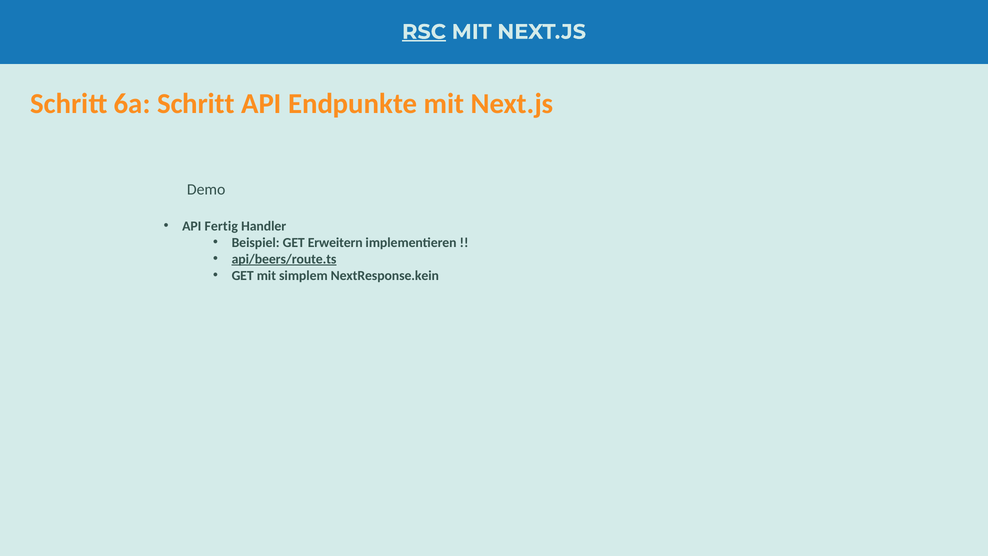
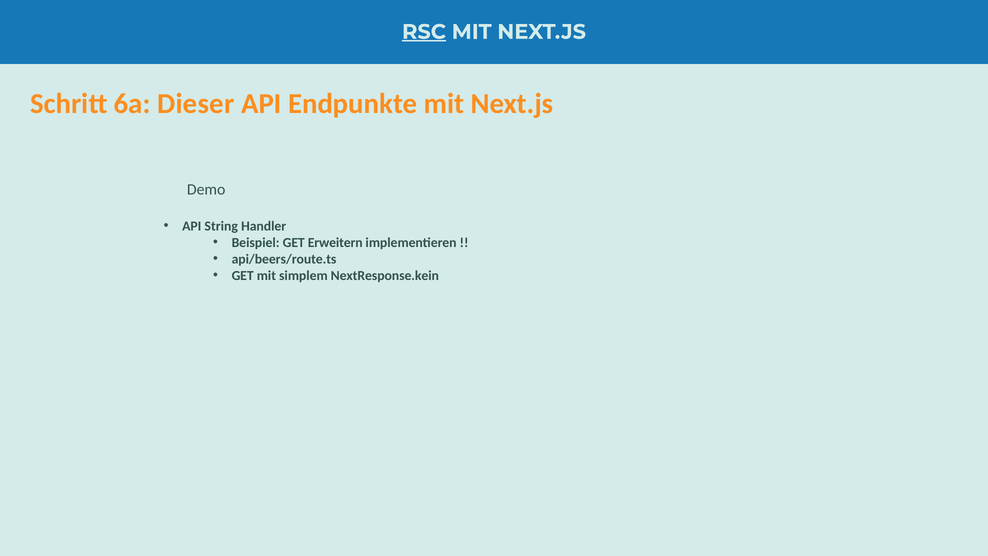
6a Schritt: Schritt -> Dieser
Fertig: Fertig -> String
api/beers/route.ts underline: present -> none
